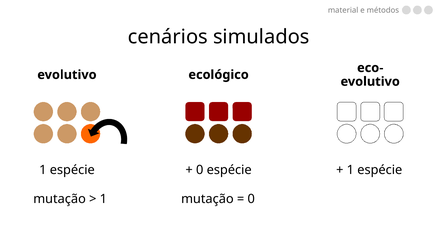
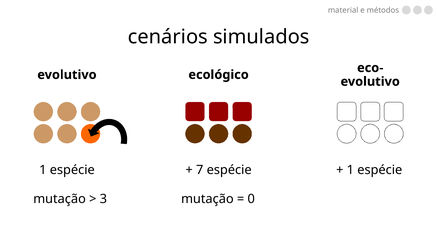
0 at (200, 170): 0 -> 7
1 at (103, 199): 1 -> 3
